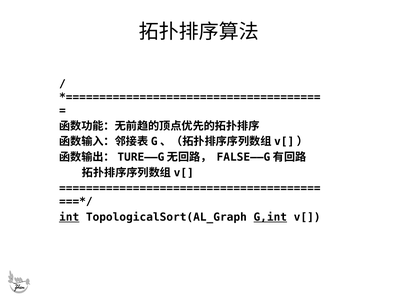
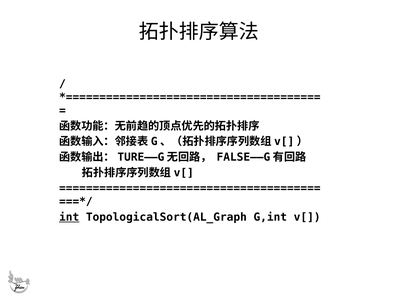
G,int underline: present -> none
